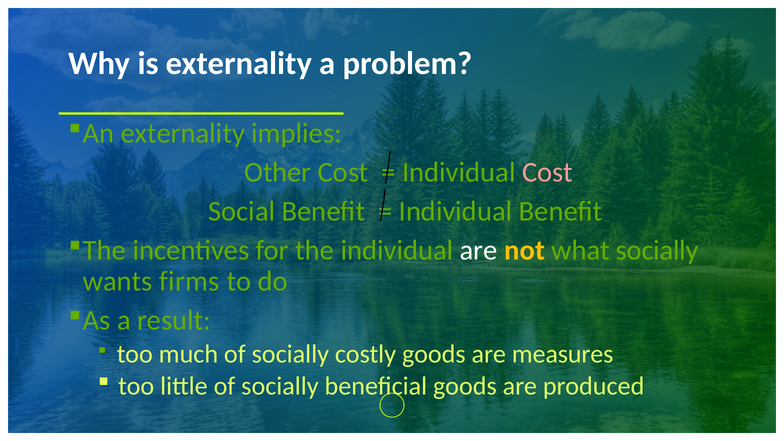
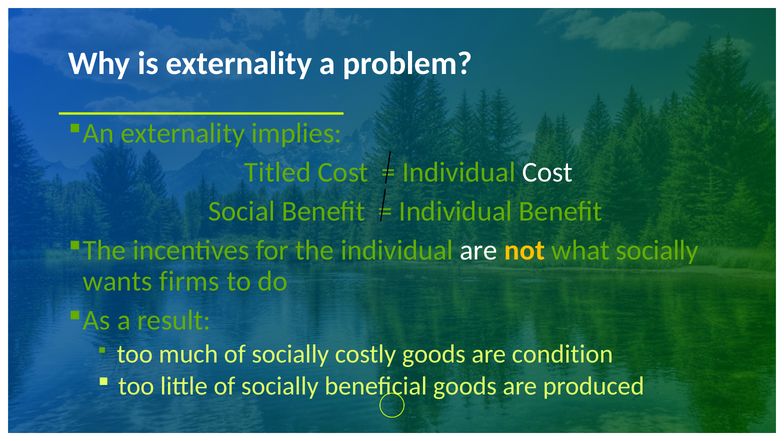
Other: Other -> Titled
Cost at (548, 172) colour: pink -> white
measures: measures -> condition
